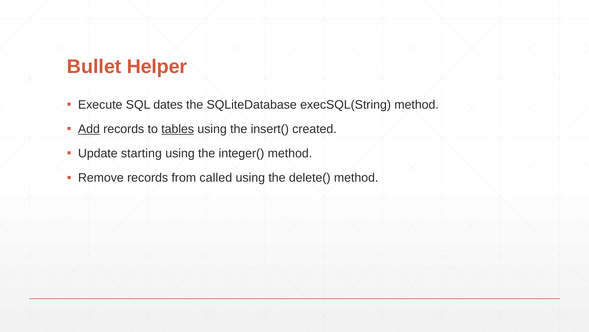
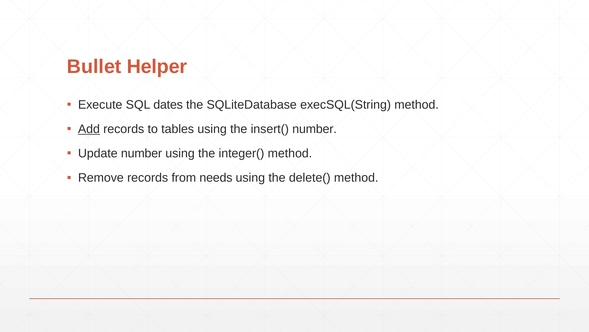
tables underline: present -> none
insert( created: created -> number
Update starting: starting -> number
called: called -> needs
